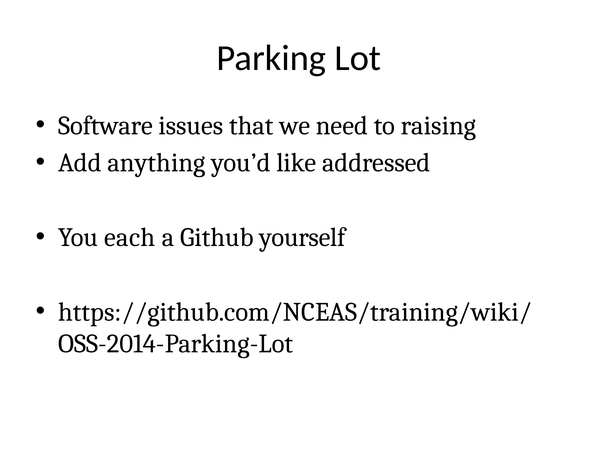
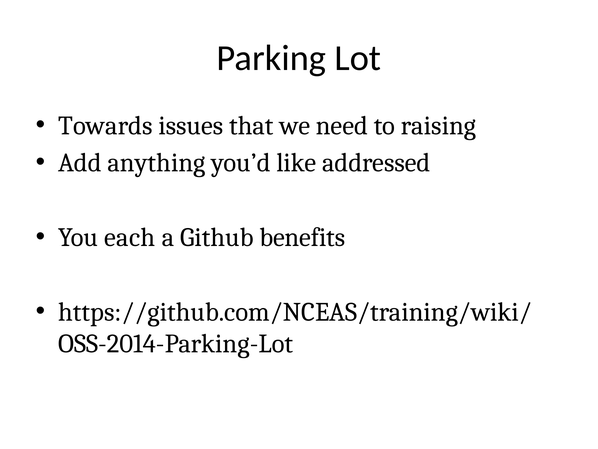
Software: Software -> Towards
yourself: yourself -> benefits
